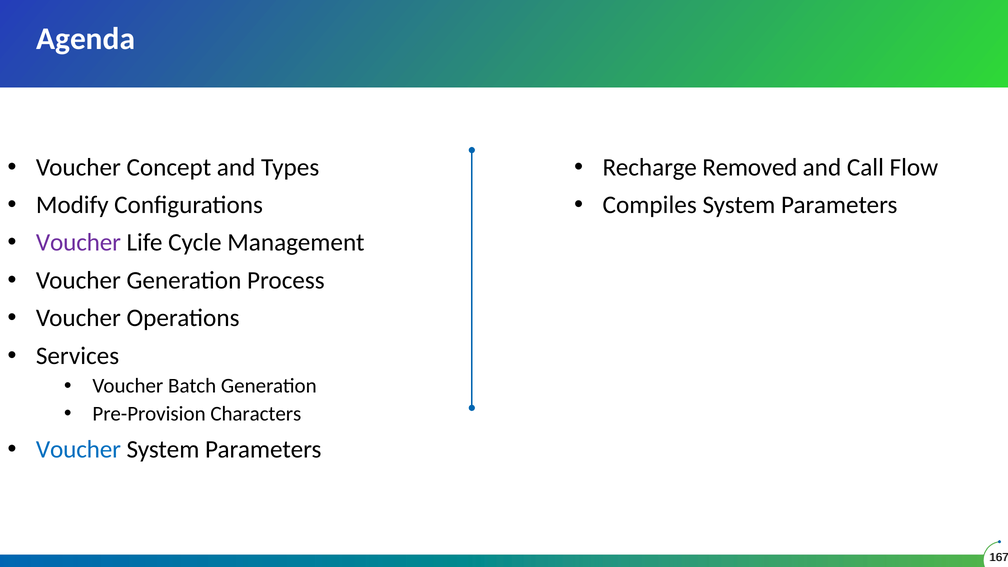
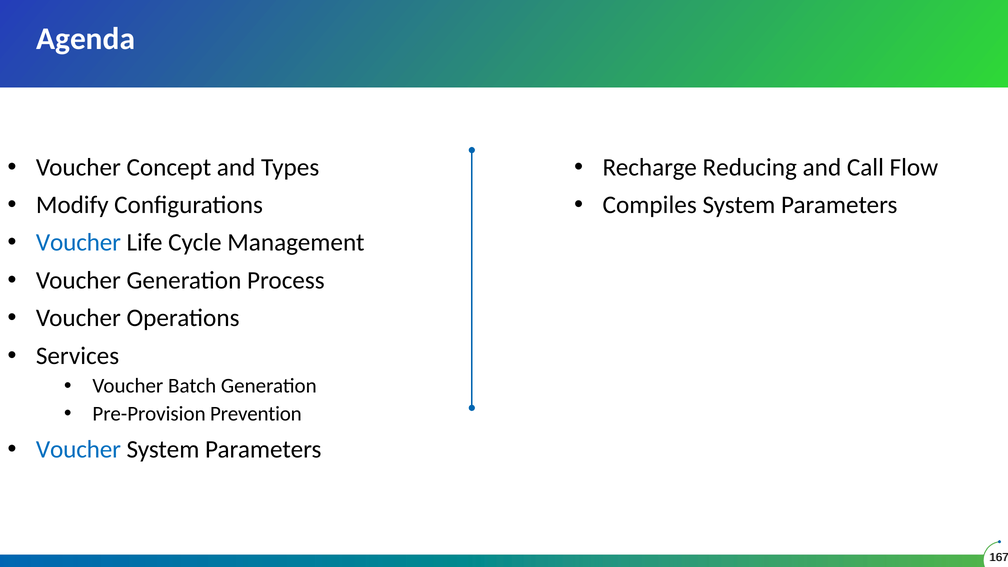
Removed: Removed -> Reducing
Voucher at (78, 243) colour: purple -> blue
Characters: Characters -> Prevention
